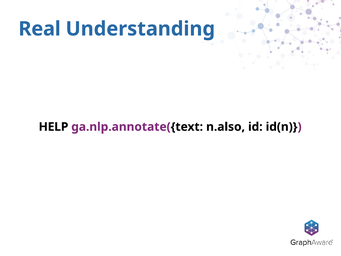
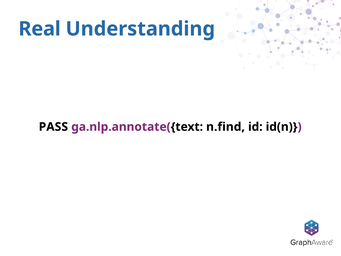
HELP: HELP -> PASS
n.also: n.also -> n.find
